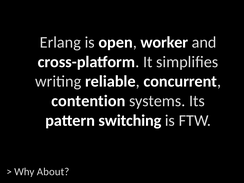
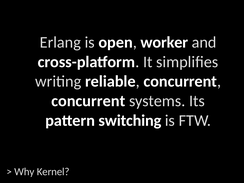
contention at (88, 101): contention -> concurrent
About: About -> Kernel
